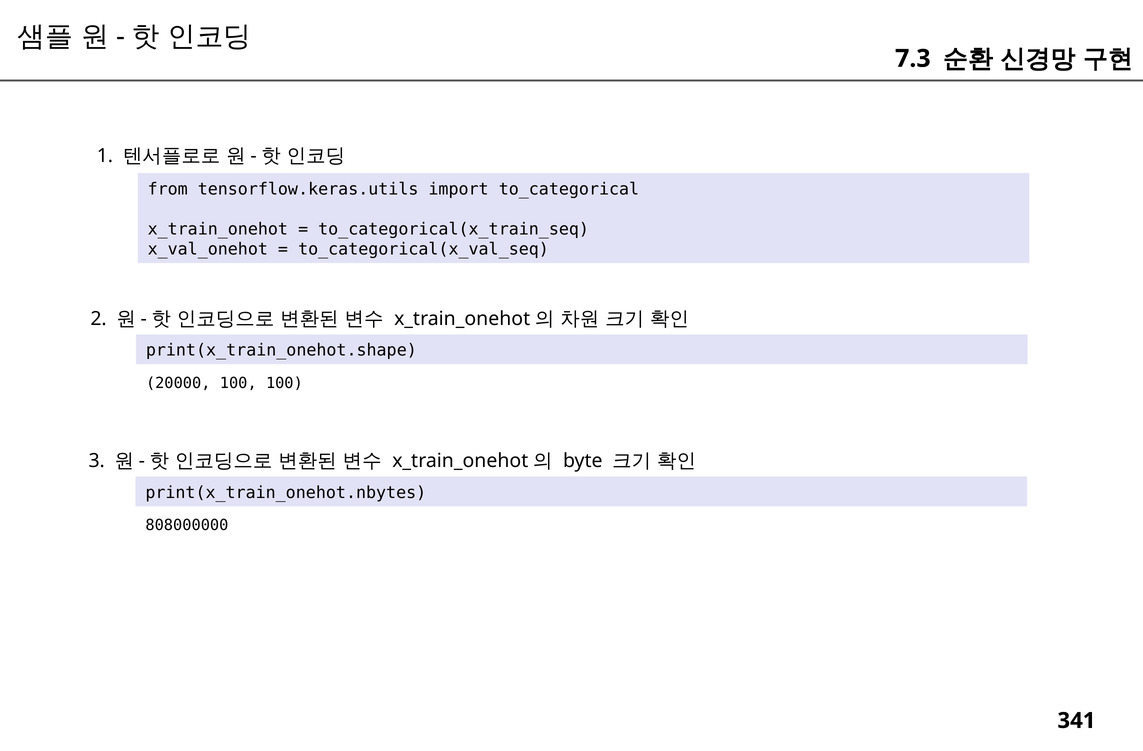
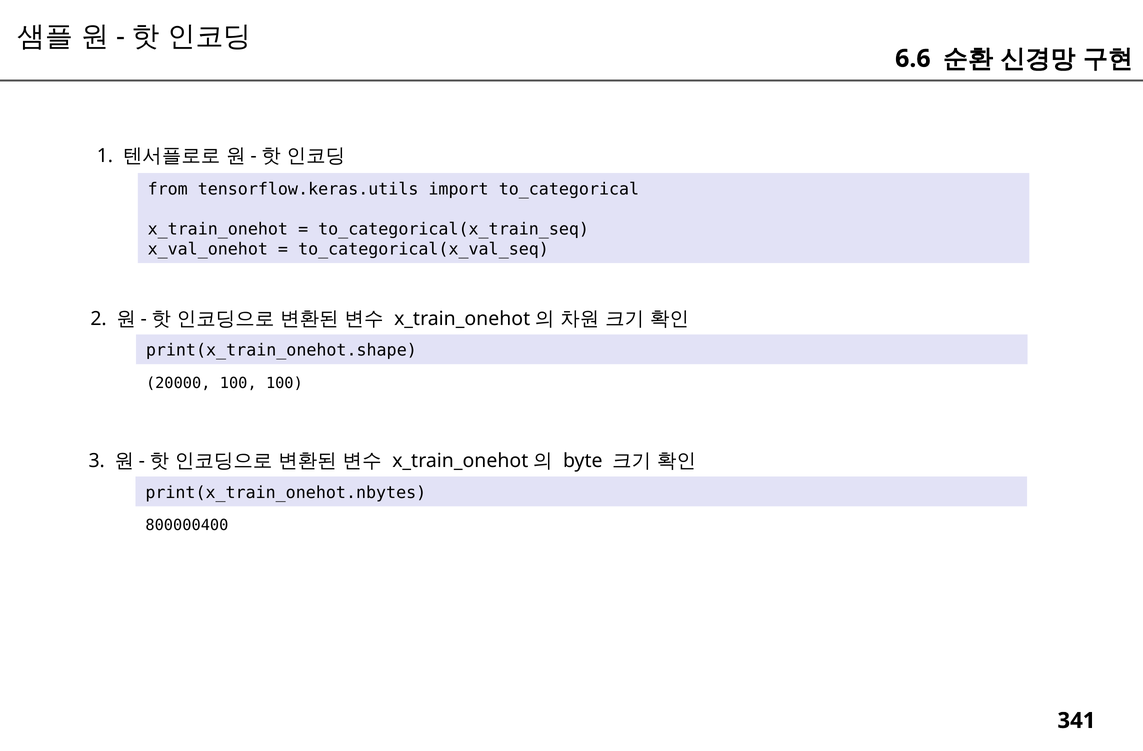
7.3: 7.3 -> 6.6
808000000: 808000000 -> 800000400
